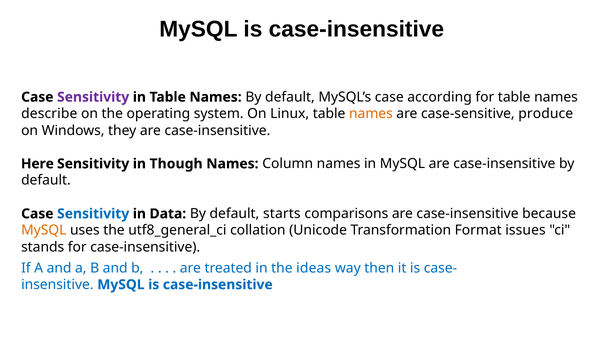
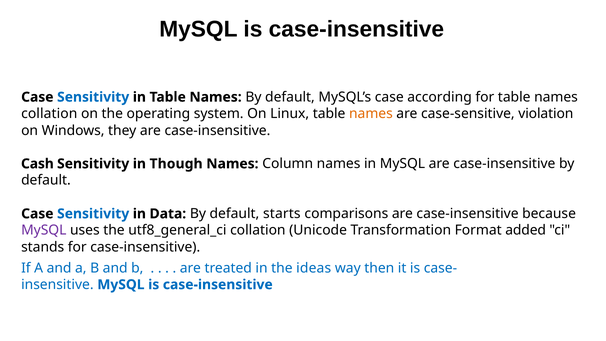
Sensitivity at (93, 97) colour: purple -> blue
describe at (49, 114): describe -> collation
produce: produce -> violation
Here: Here -> Cash
MySQL at (44, 230) colour: orange -> purple
issues: issues -> added
